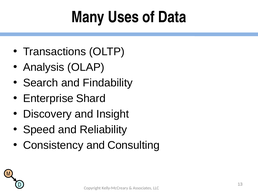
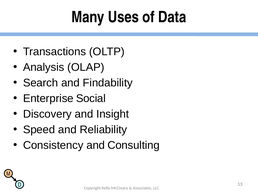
Shard: Shard -> Social
